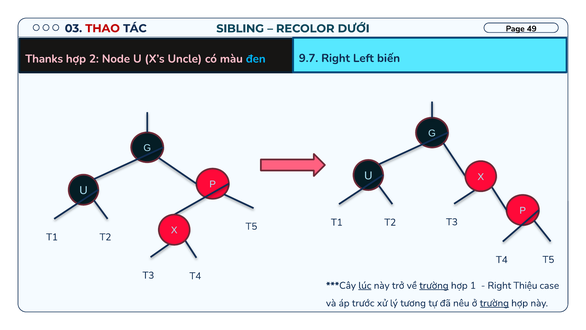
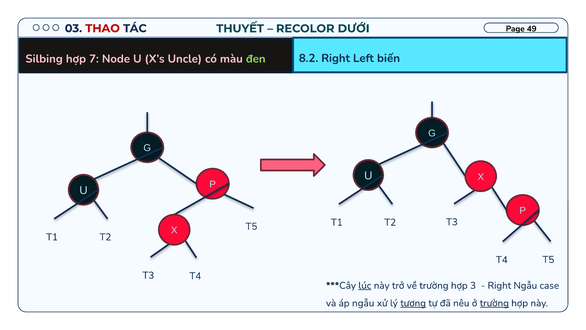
SIBLING: SIBLING -> THUYẾT
9.7: 9.7 -> 8.2
Thanks: Thanks -> Silbing
2: 2 -> 7
đen colour: light blue -> light green
trường at (434, 285) underline: present -> none
1: 1 -> 3
Right Thiệu: Thiệu -> Ngẫu
áp trước: trước -> ngẫu
tương underline: none -> present
